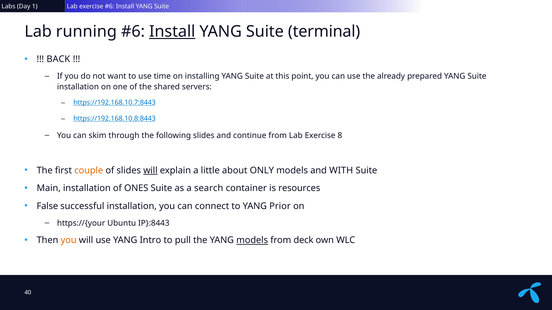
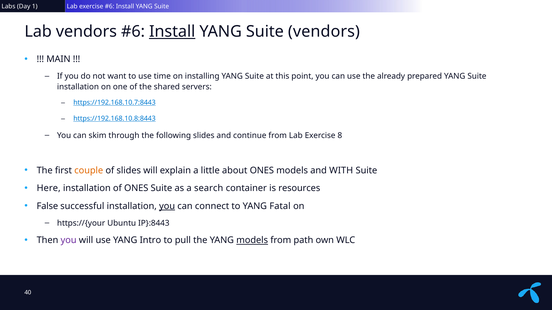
Lab running: running -> vendors
Suite terminal: terminal -> vendors
BACK: BACK -> MAIN
will at (150, 171) underline: present -> none
about ONLY: ONLY -> ONES
Main: Main -> Here
you at (167, 206) underline: none -> present
Prior: Prior -> Fatal
you at (69, 241) colour: orange -> purple
deck: deck -> path
